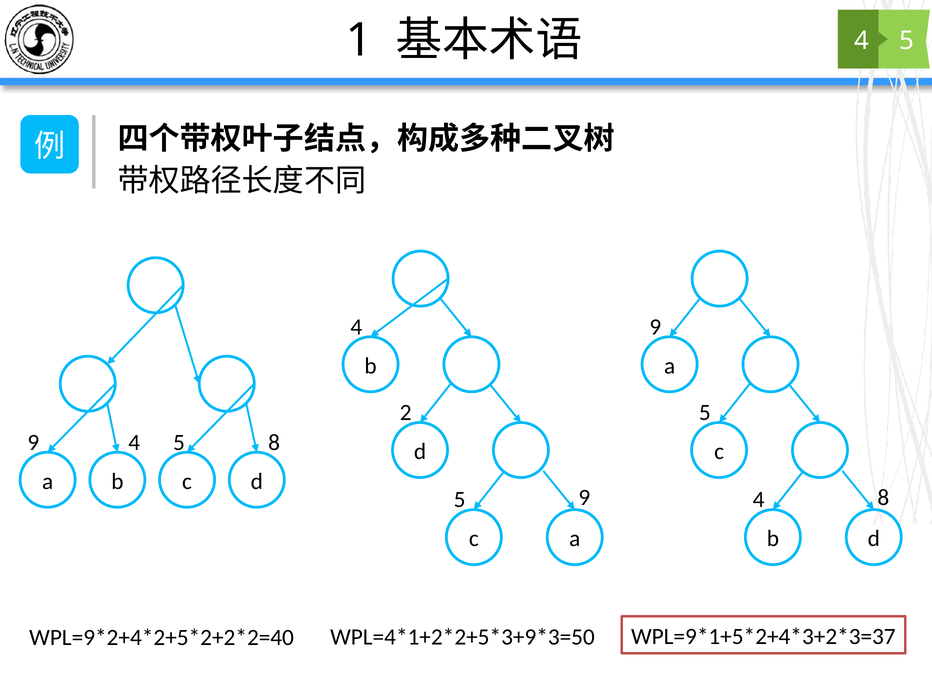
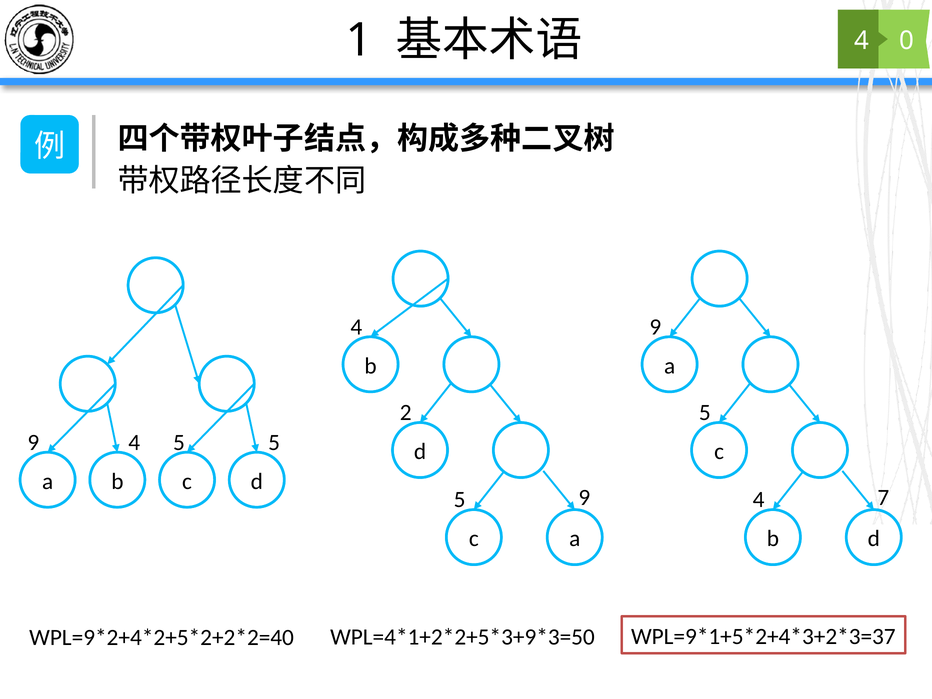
5 at (907, 41): 5 -> 0
5 8: 8 -> 5
4 8: 8 -> 7
